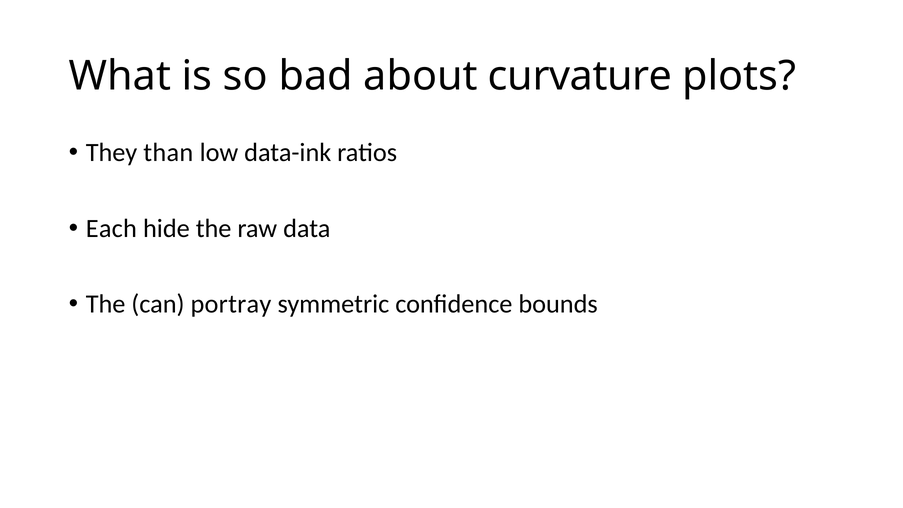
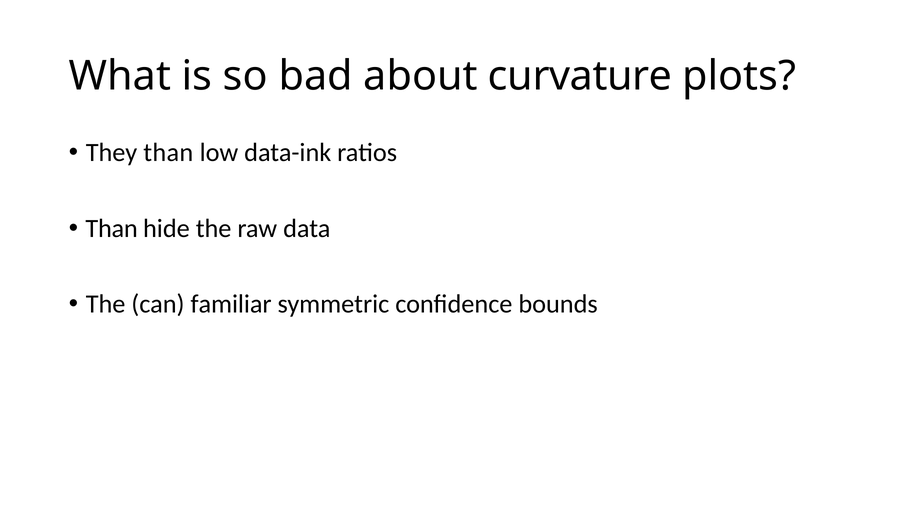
Each at (111, 228): Each -> Than
portray: portray -> familiar
